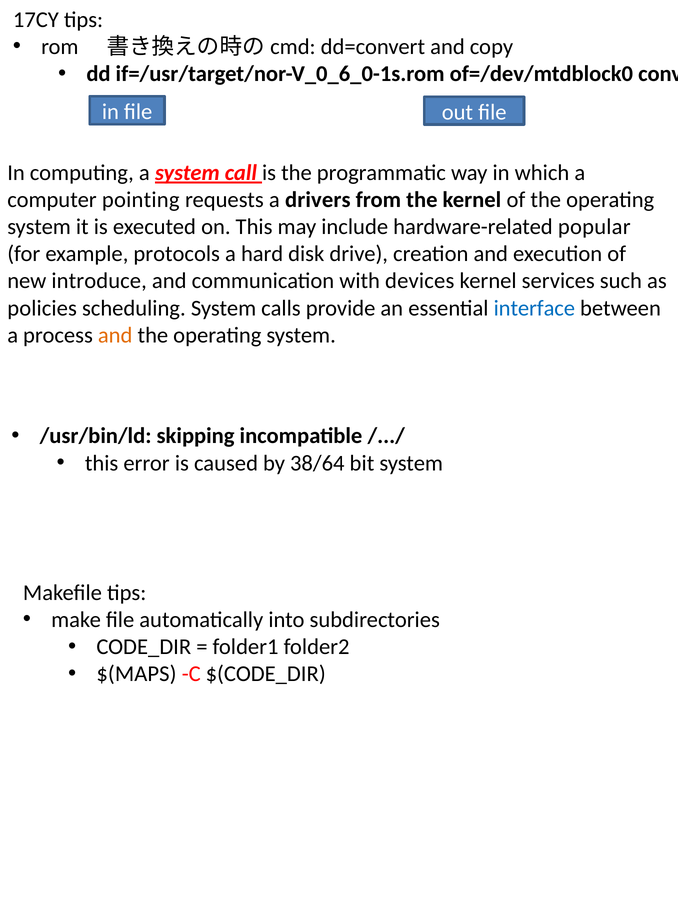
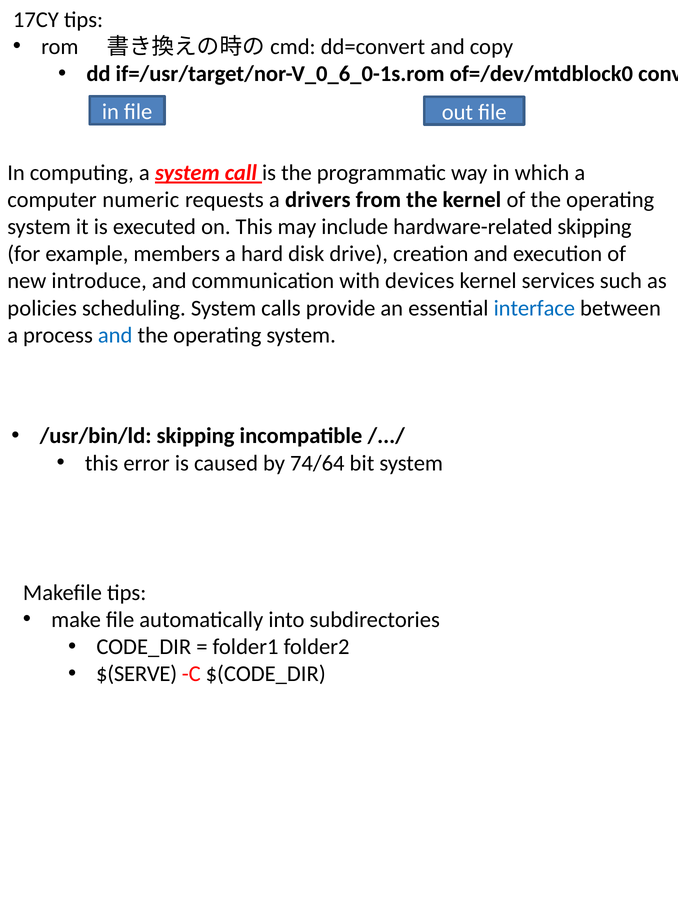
pointing: pointing -> numeric
hardware-related popular: popular -> skipping
protocols: protocols -> members
and at (115, 335) colour: orange -> blue
38/64: 38/64 -> 74/64
$(MAPS: $(MAPS -> $(SERVE
